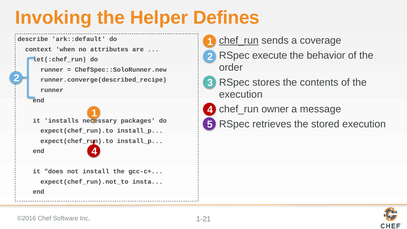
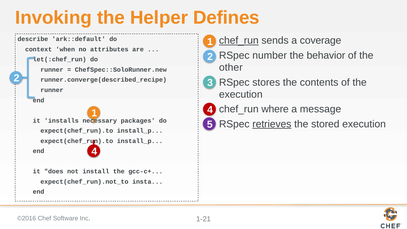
execute: execute -> number
order: order -> other
owner: owner -> where
retrieves underline: none -> present
